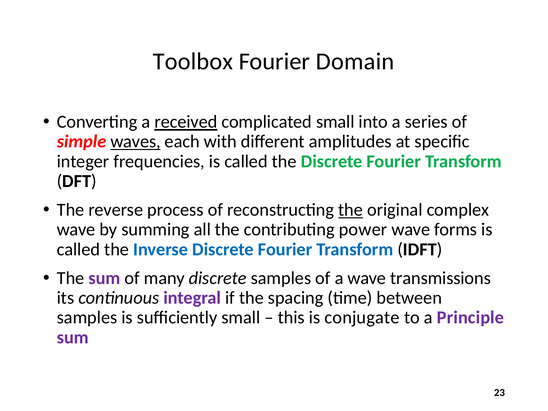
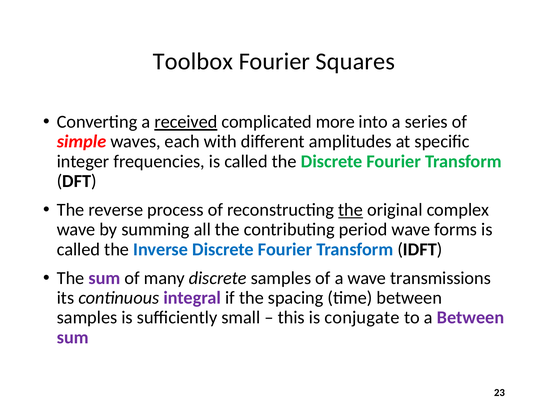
Domain: Domain -> Squares
complicated small: small -> more
waves underline: present -> none
power: power -> period
a Principle: Principle -> Between
